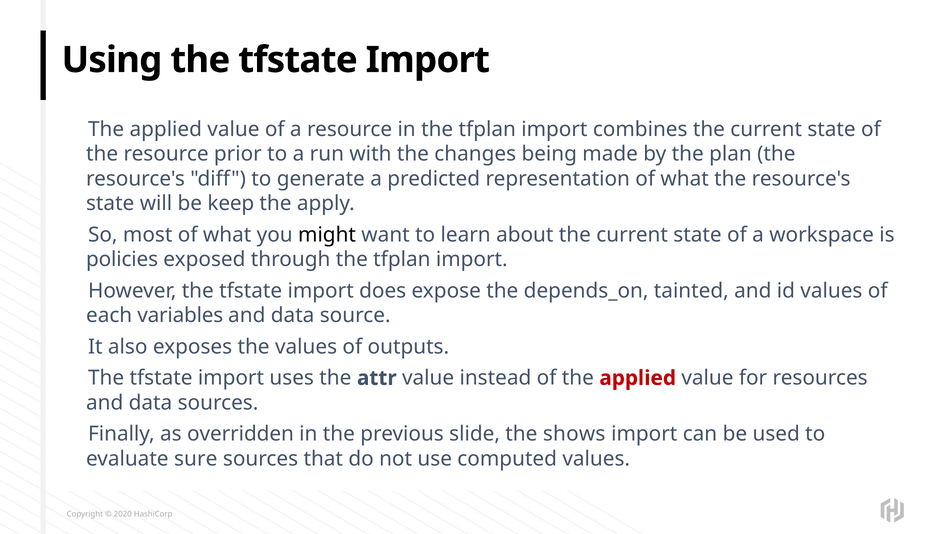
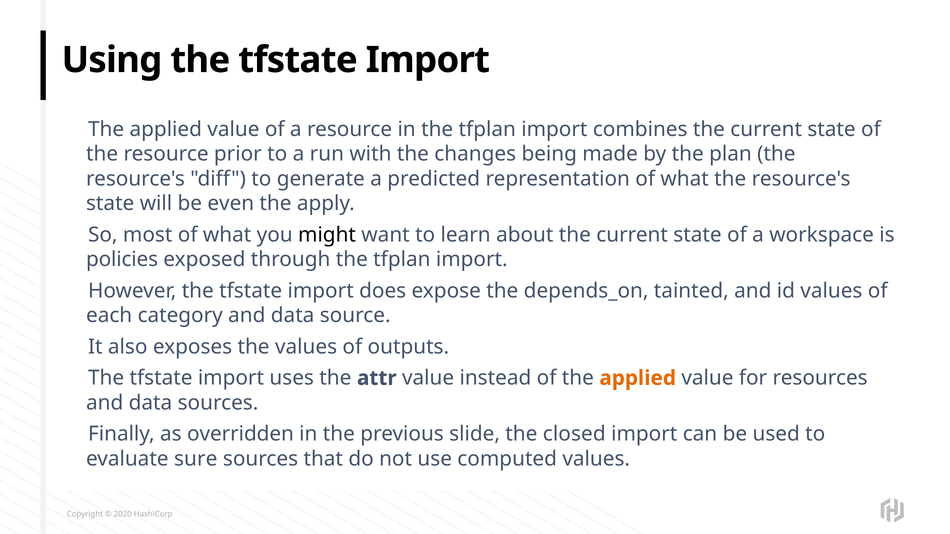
keep: keep -> even
variables: variables -> category
applied at (638, 378) colour: red -> orange
shows: shows -> closed
